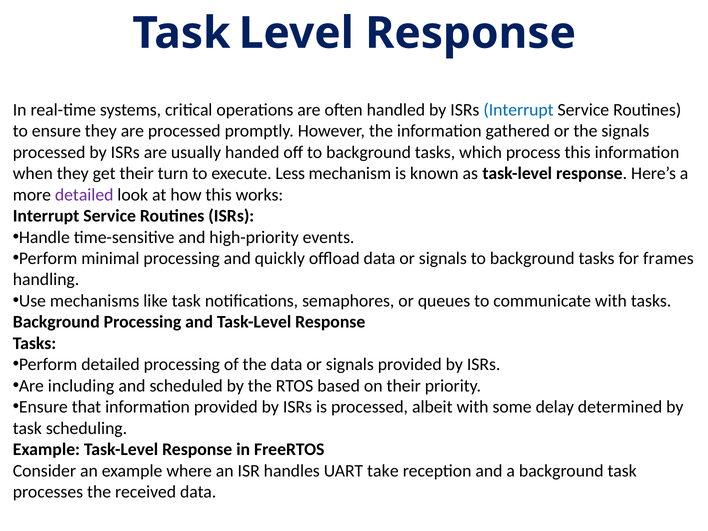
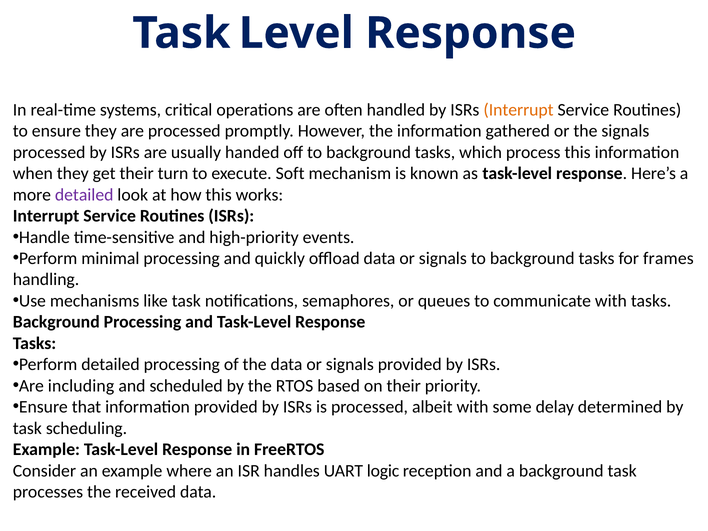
Interrupt at (519, 110) colour: blue -> orange
Less: Less -> Soft
take: take -> logic
